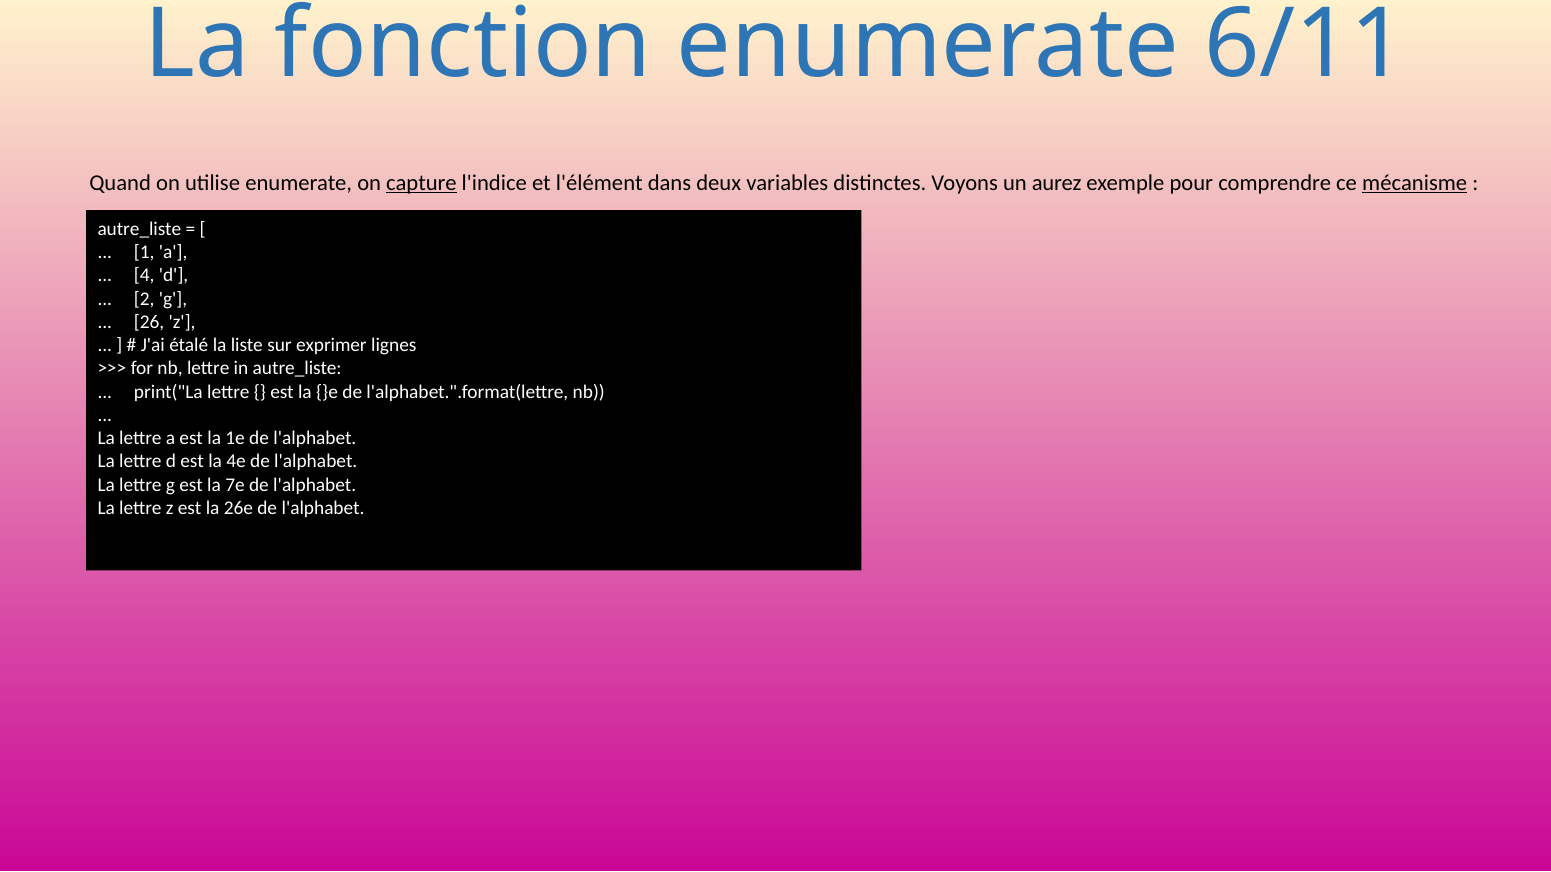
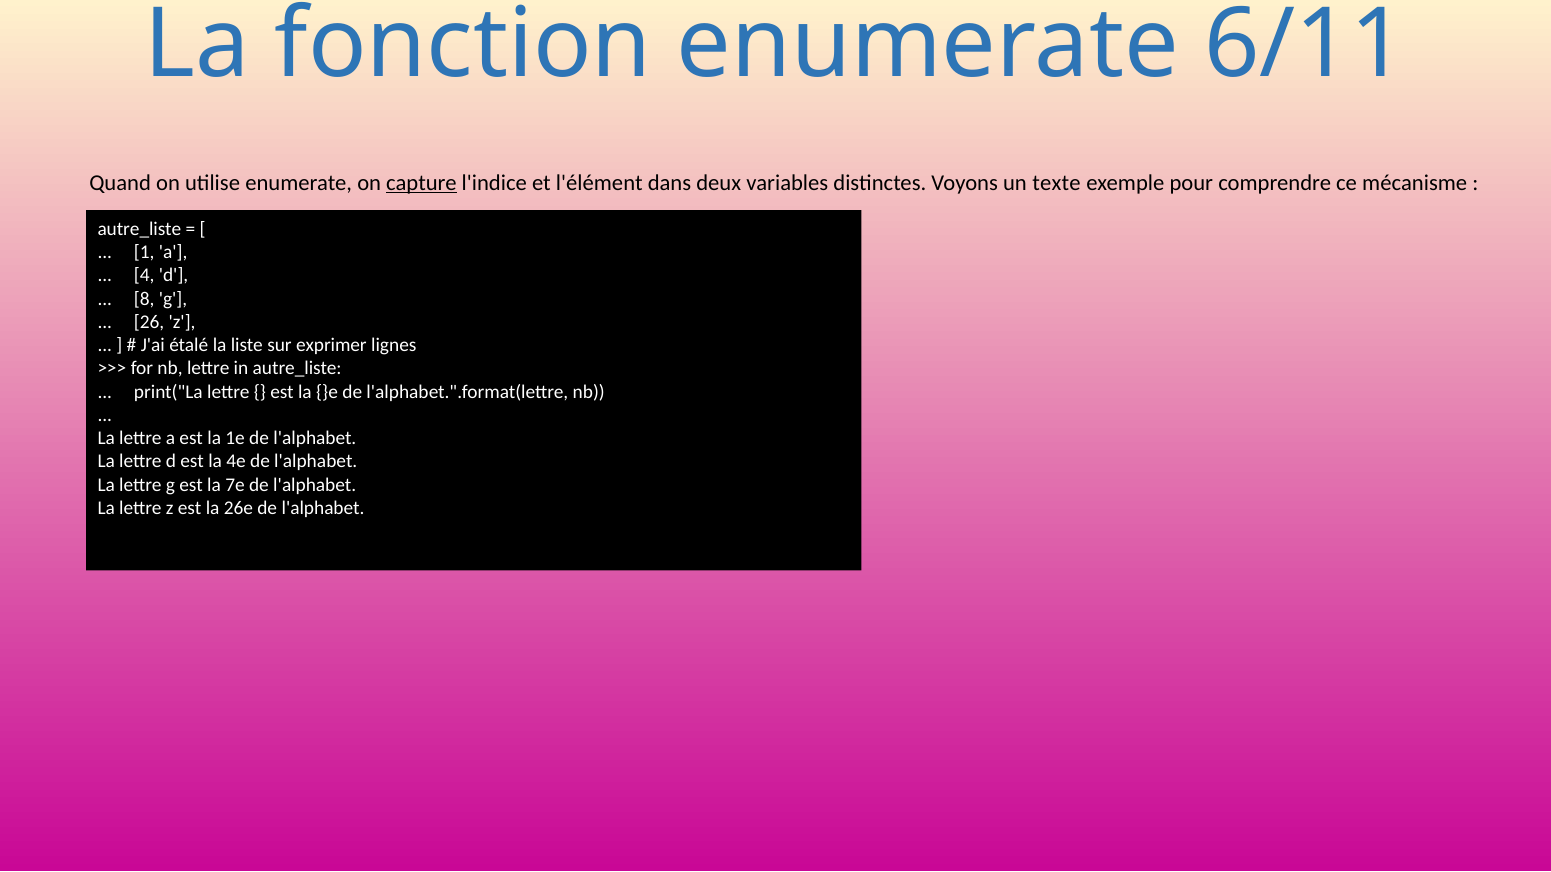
aurez: aurez -> texte
mécanisme underline: present -> none
2: 2 -> 8
